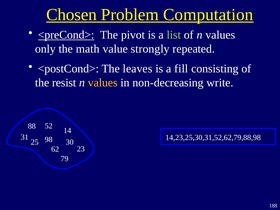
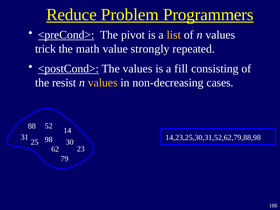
Chosen: Chosen -> Reduce
Computation: Computation -> Programmers
list colour: light green -> yellow
only: only -> trick
<postCond> underline: none -> present
The leaves: leaves -> values
write: write -> cases
